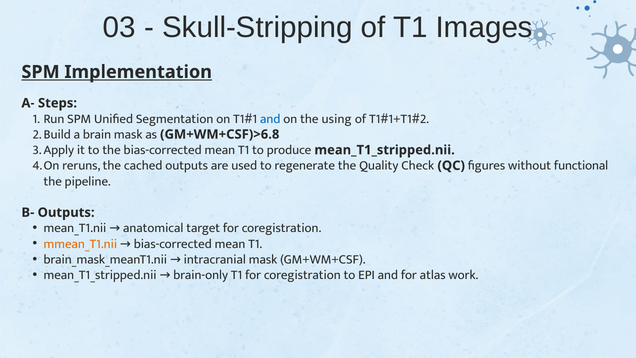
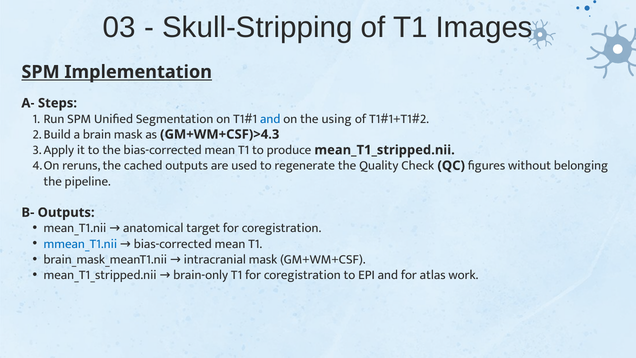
GM+WM+CSF)>6.8: GM+WM+CSF)>6.8 -> GM+WM+CSF)>4.3
functional: functional -> belonging
mmean_T1.nii colour: orange -> blue
